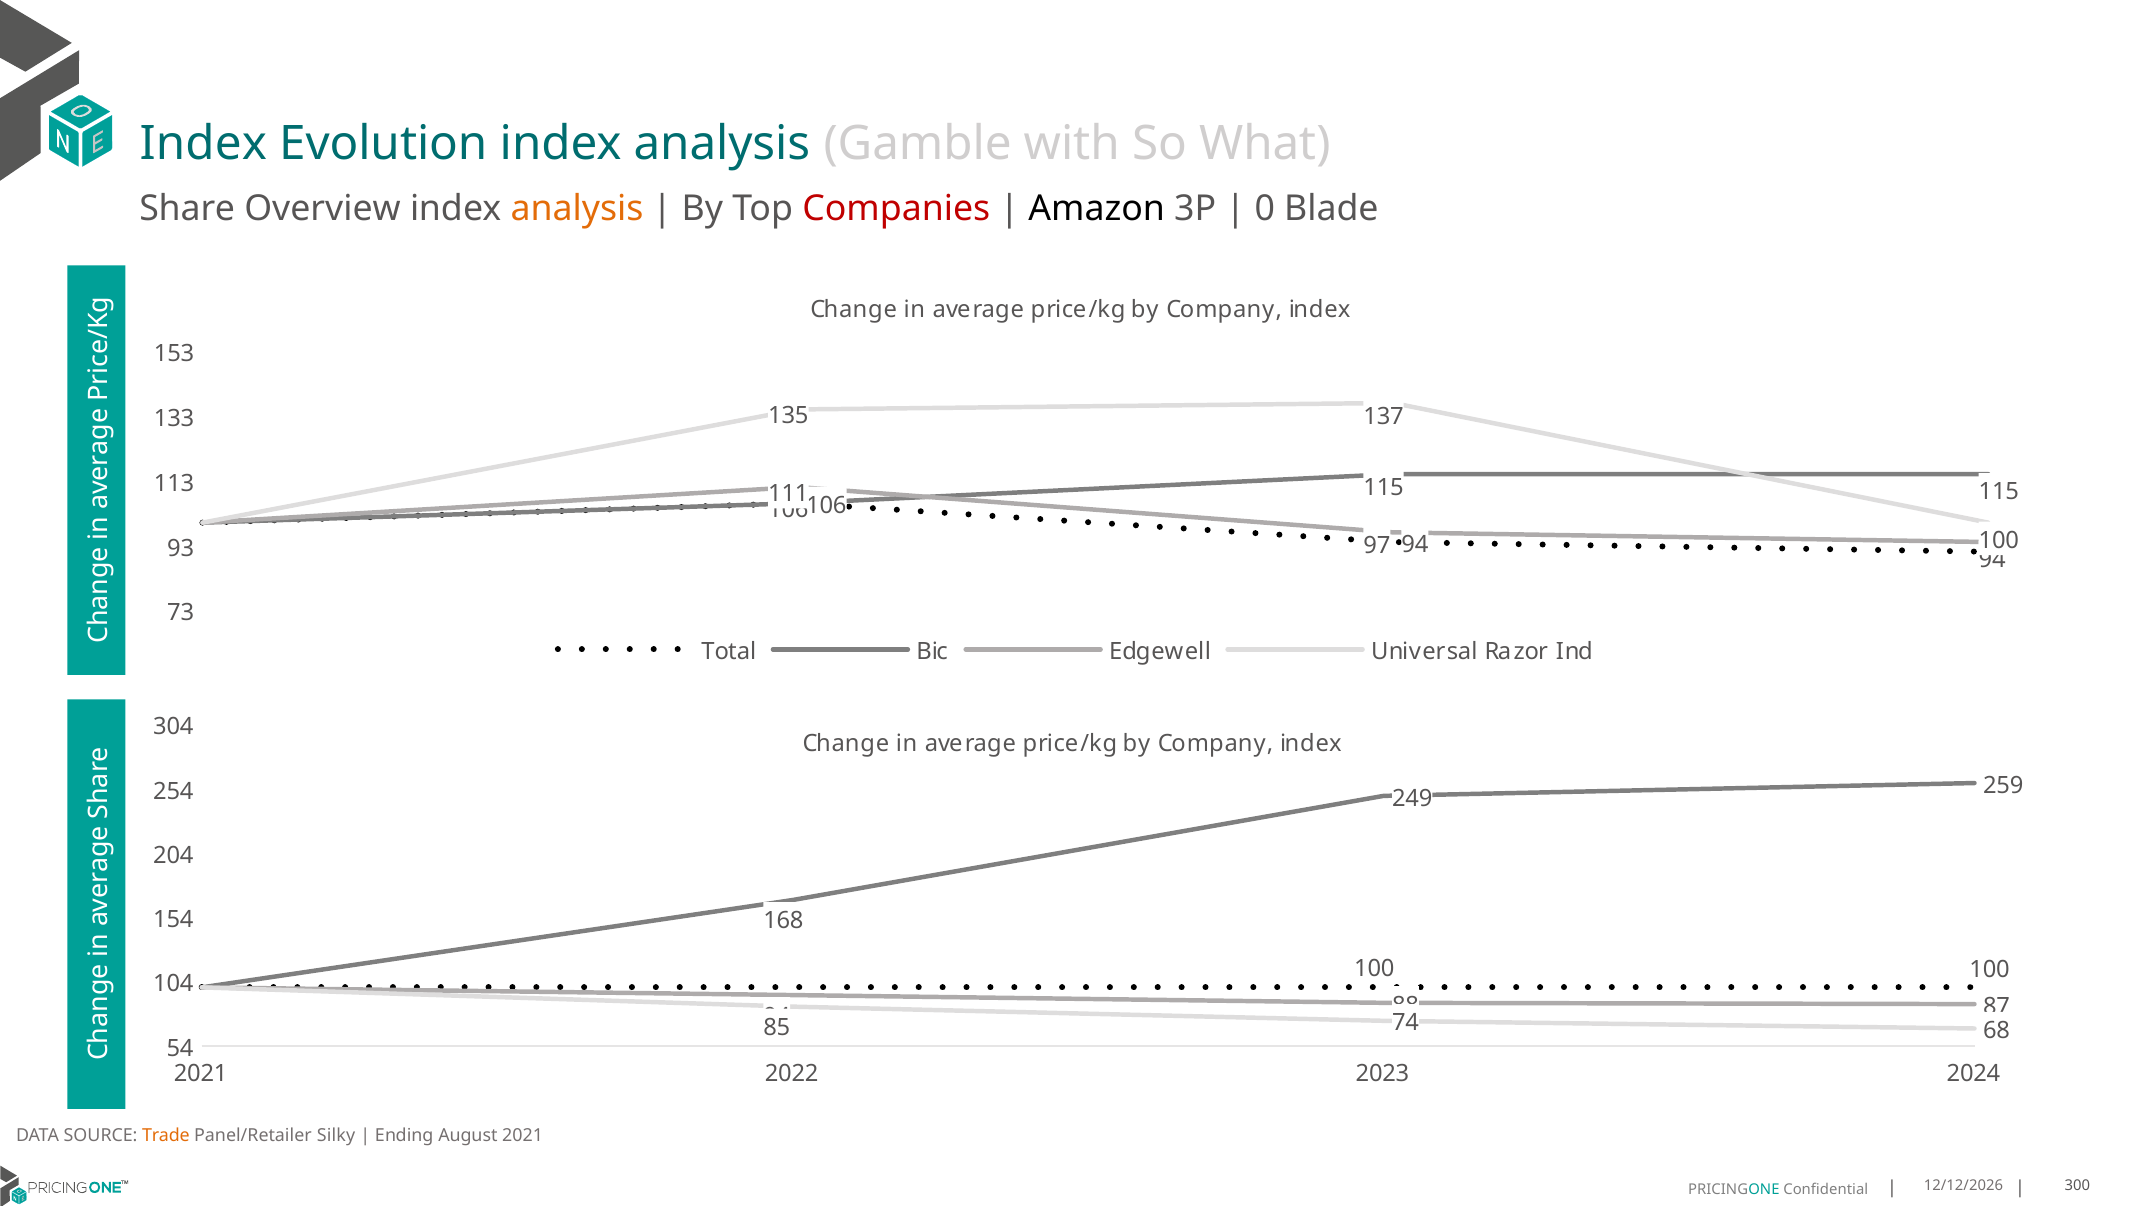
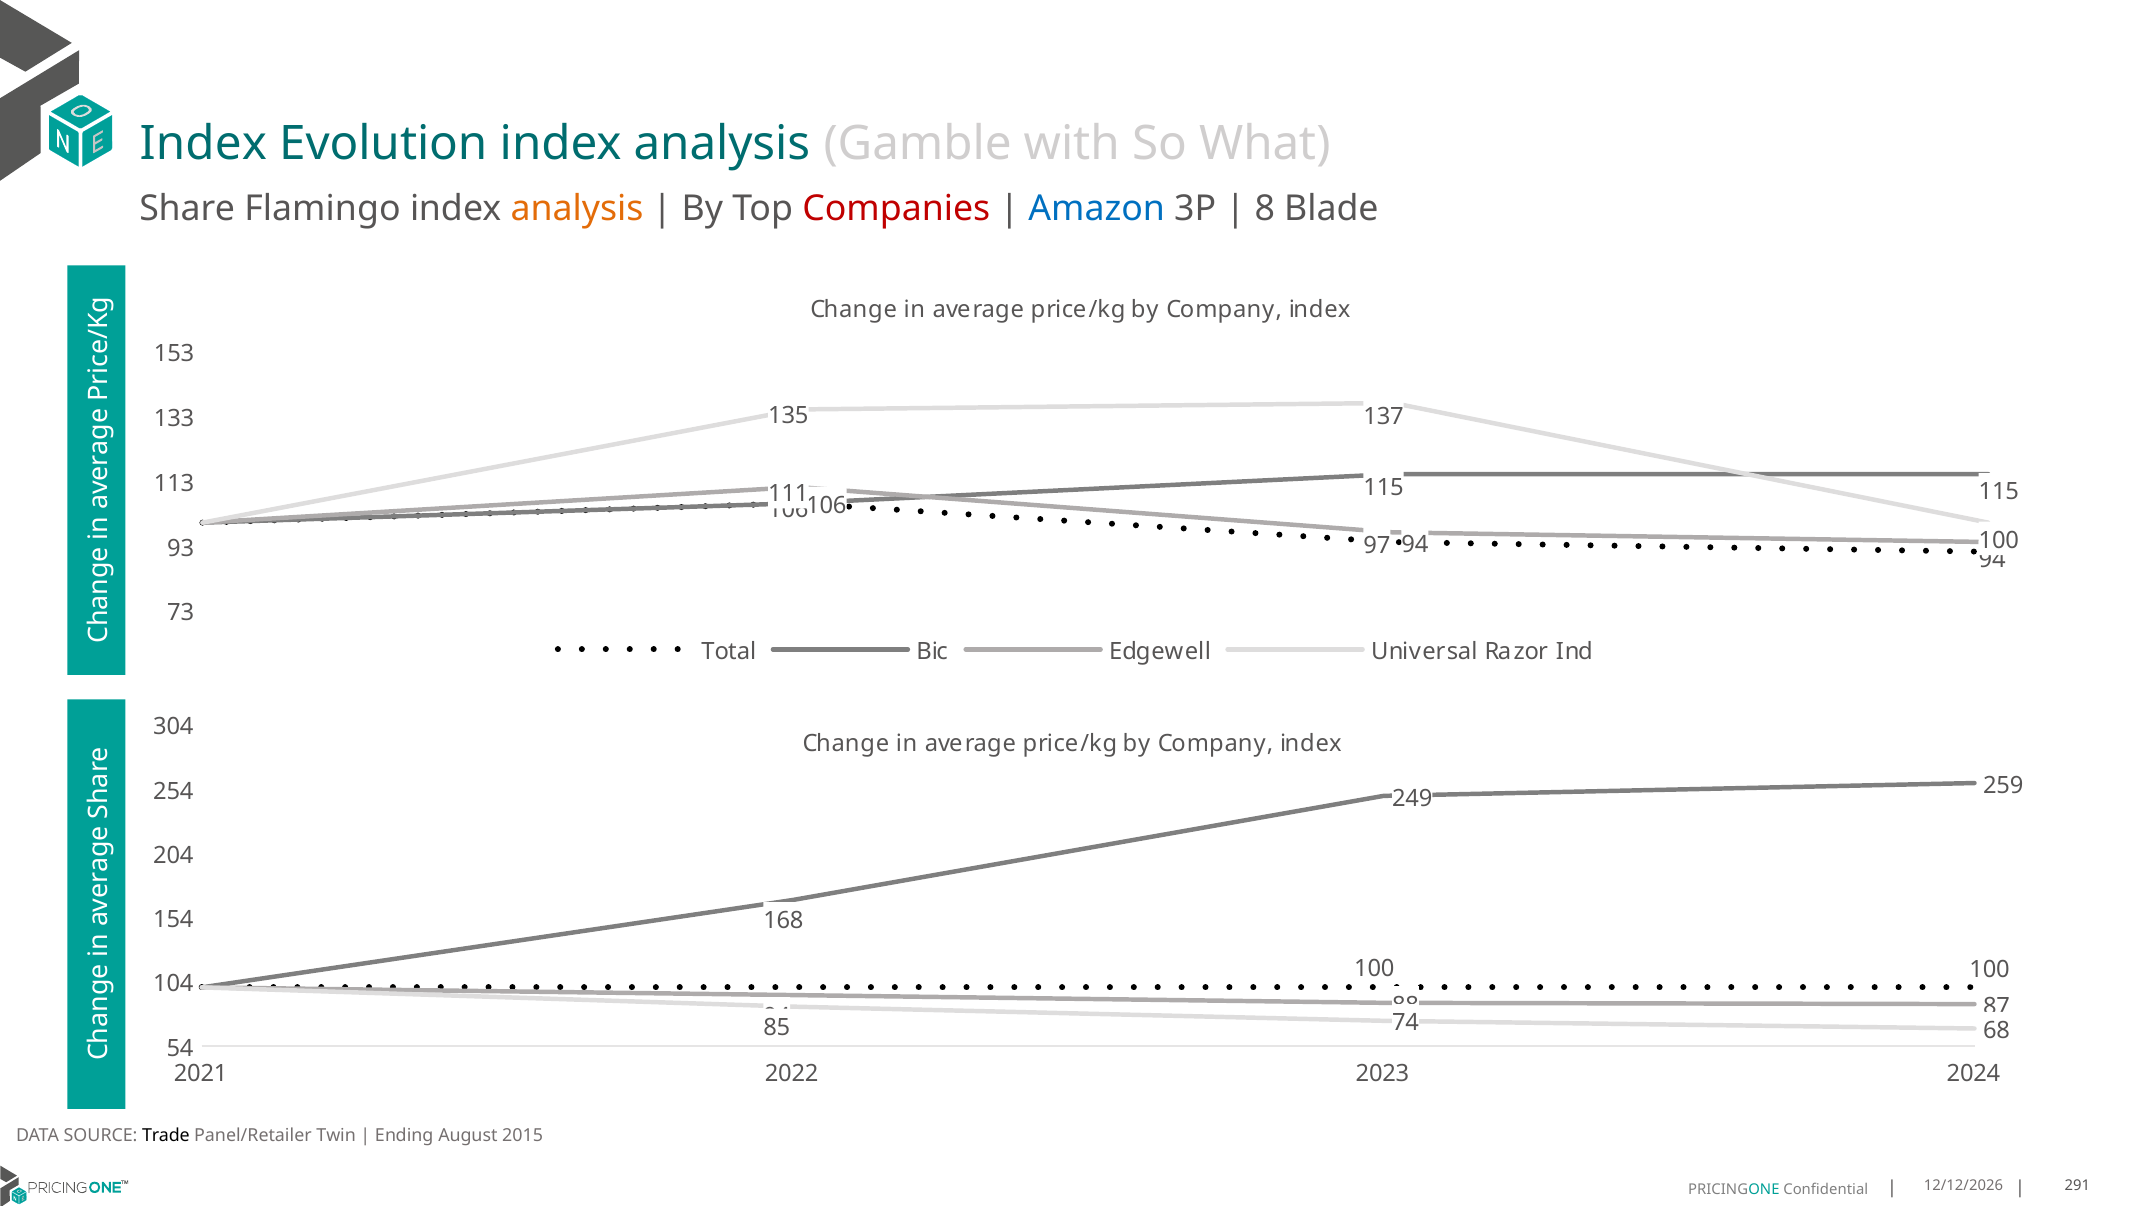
Overview: Overview -> Flamingo
Amazon colour: black -> blue
0: 0 -> 8
Trade colour: orange -> black
Silky: Silky -> Twin
August 2021: 2021 -> 2015
300: 300 -> 291
